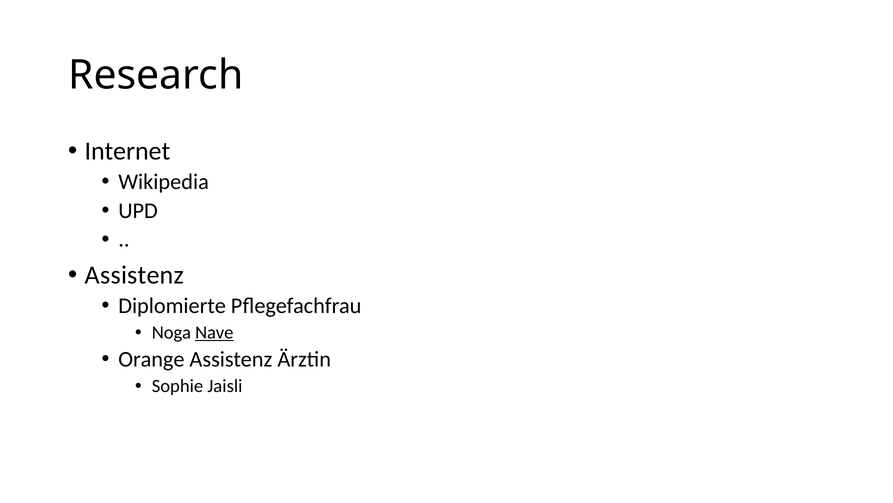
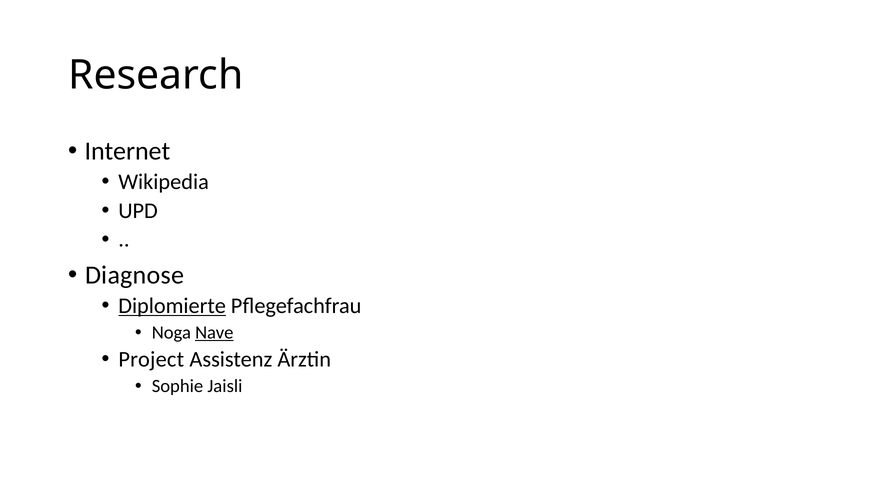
Assistenz at (135, 275): Assistenz -> Diagnose
Diplomierte underline: none -> present
Orange: Orange -> Project
